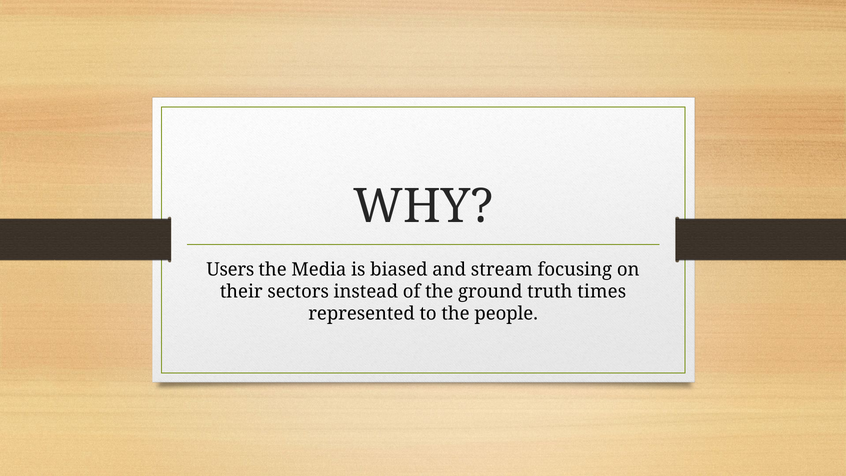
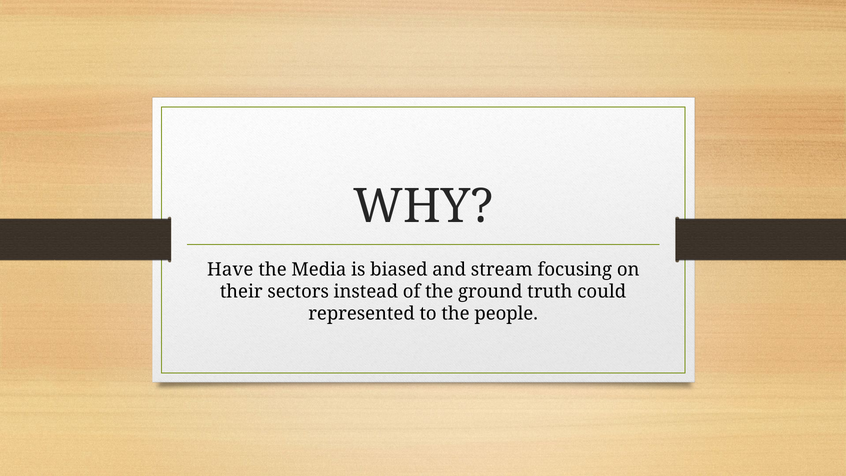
Users: Users -> Have
times: times -> could
